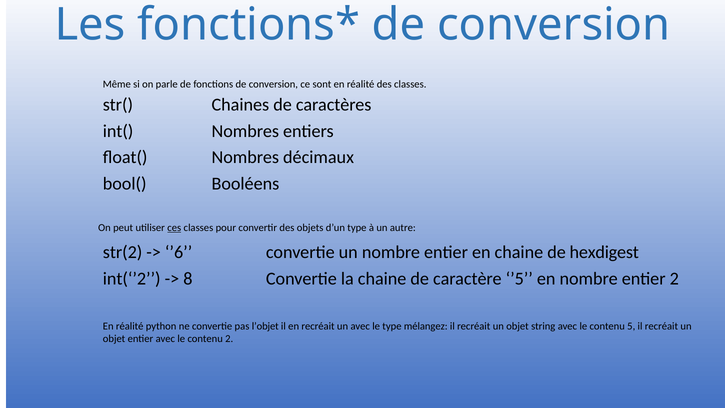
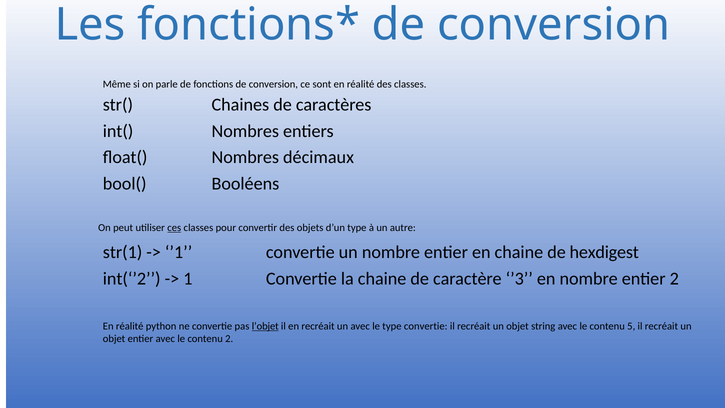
str(2: str(2 -> str(1
’6: ’6 -> ’1
8: 8 -> 1
’5: ’5 -> ’3
l’objet underline: none -> present
type mélangez: mélangez -> convertie
